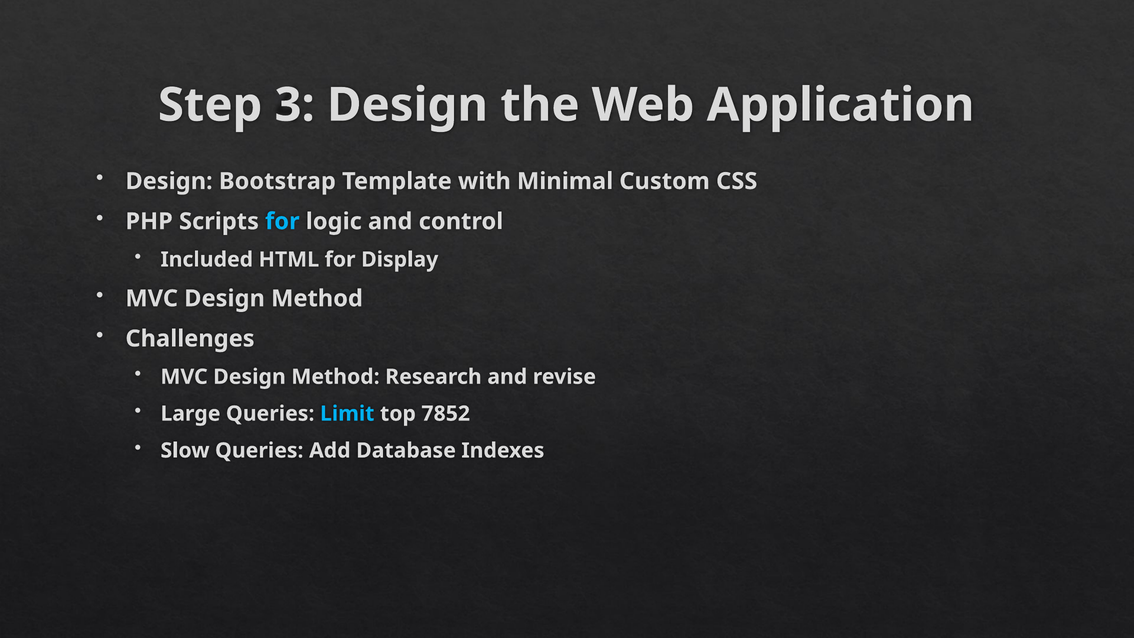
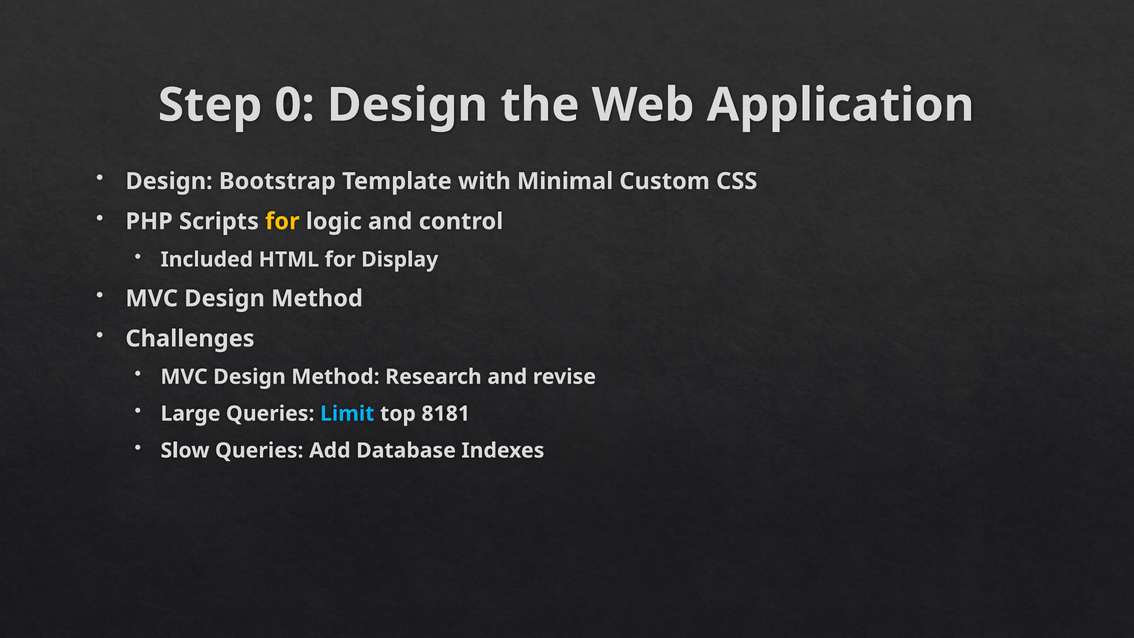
3: 3 -> 0
for at (282, 221) colour: light blue -> yellow
7852: 7852 -> 8181
